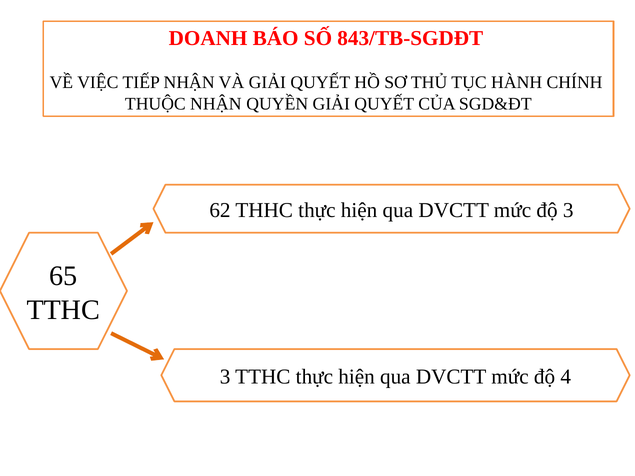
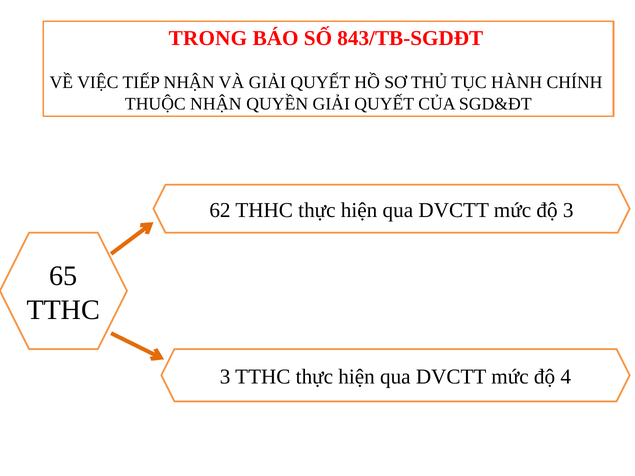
DOANH: DOANH -> TRONG
